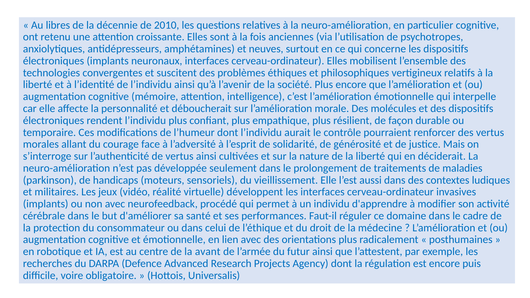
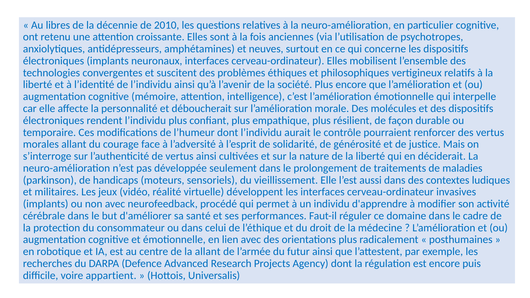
la avant: avant -> allant
obligatoire: obligatoire -> appartient
